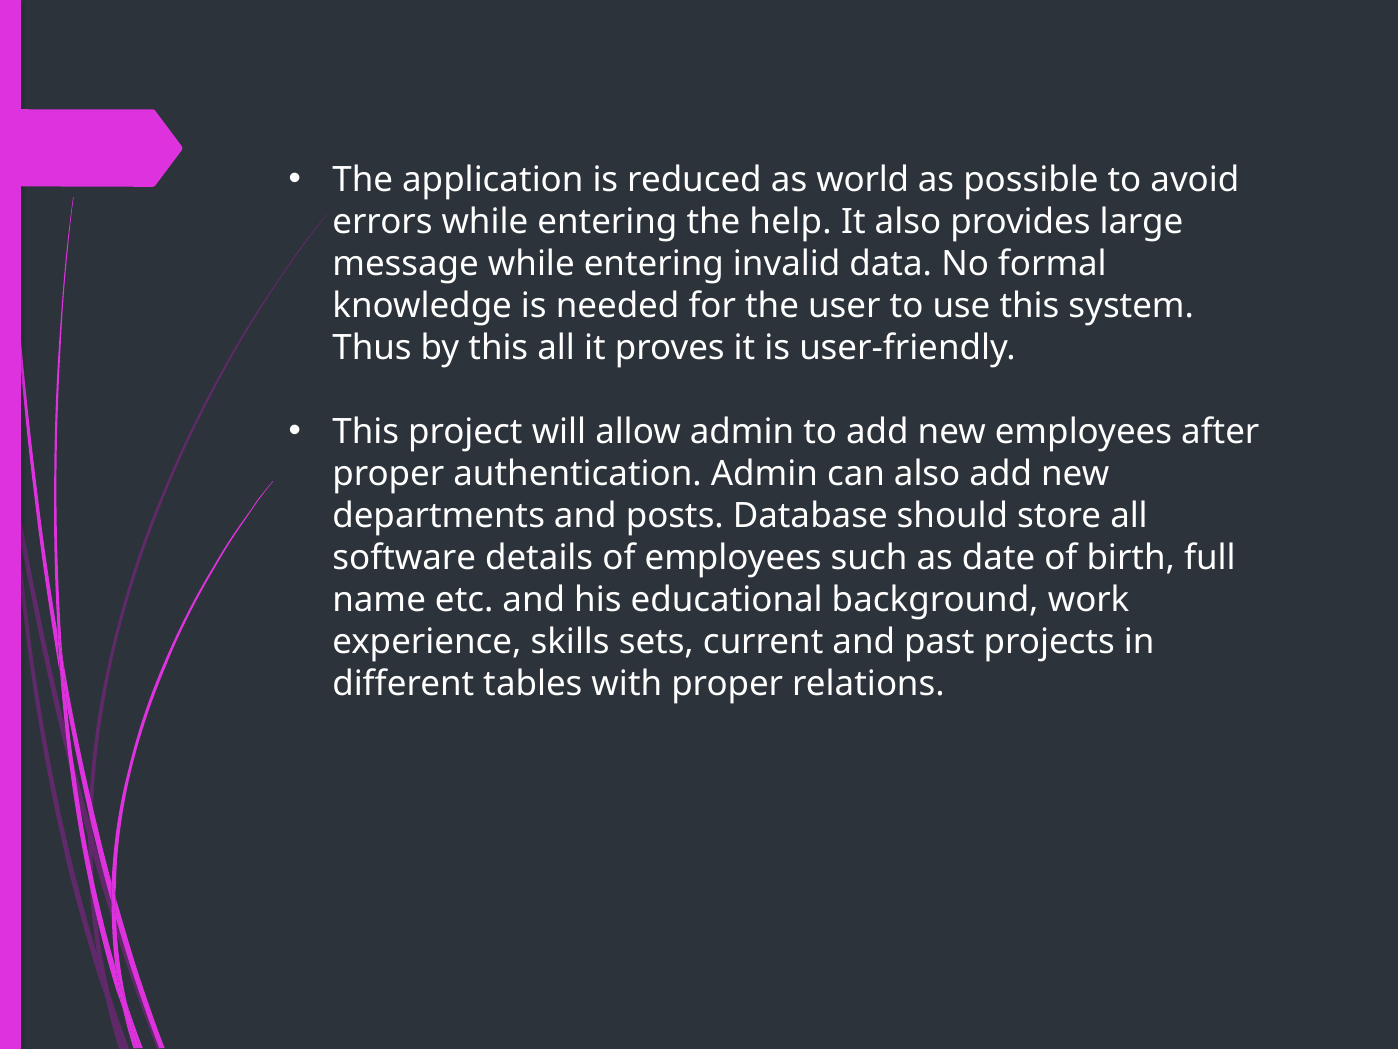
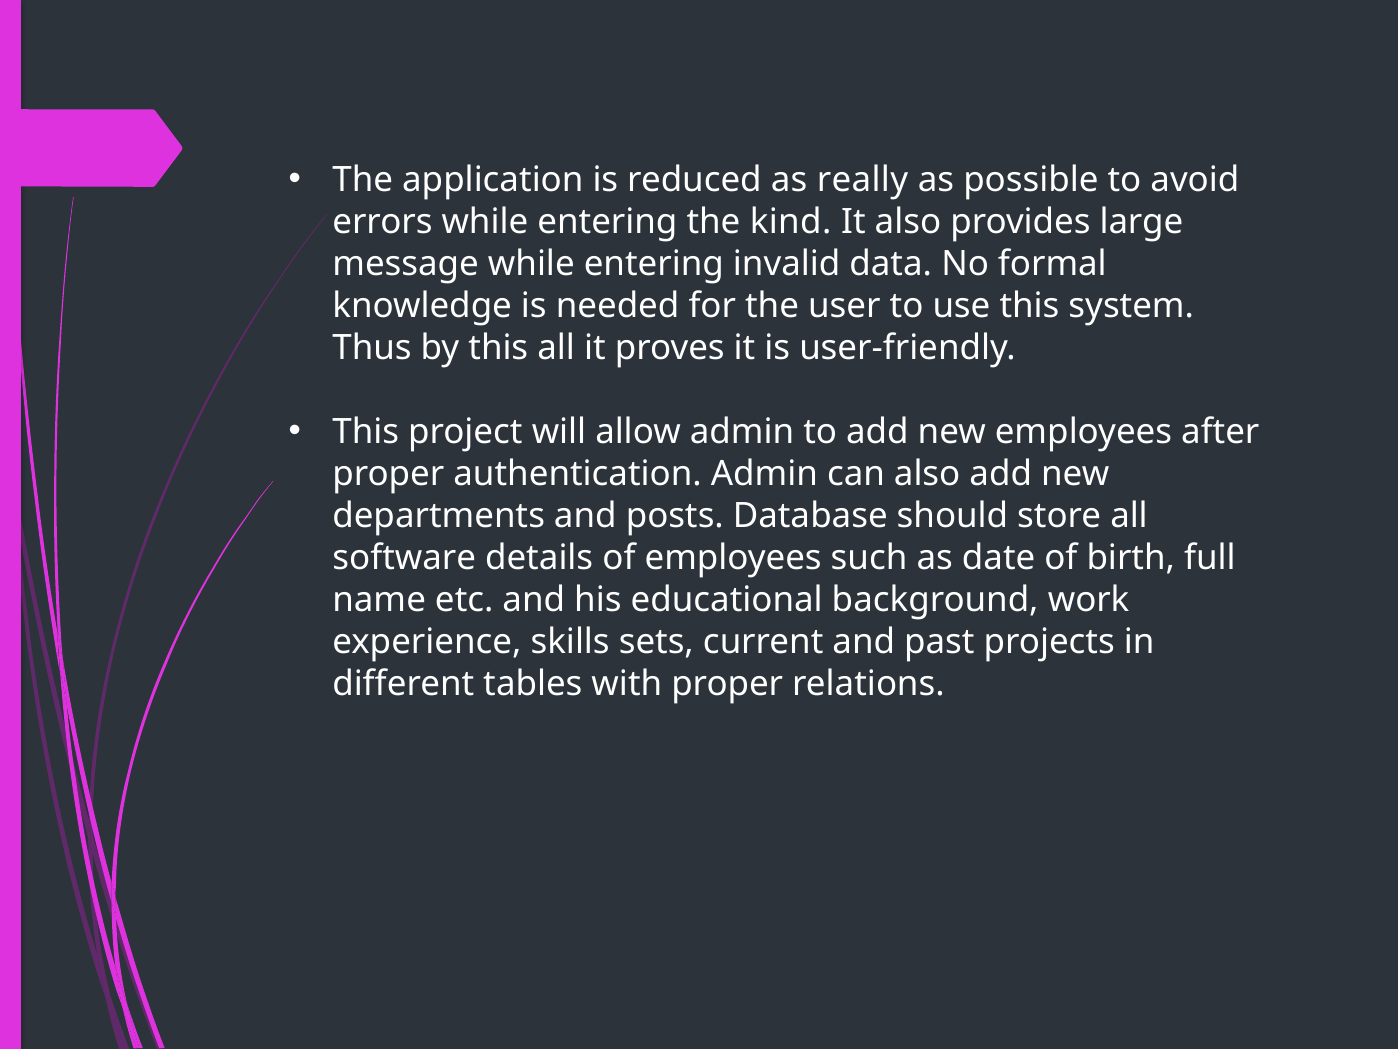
world: world -> really
help: help -> kind
